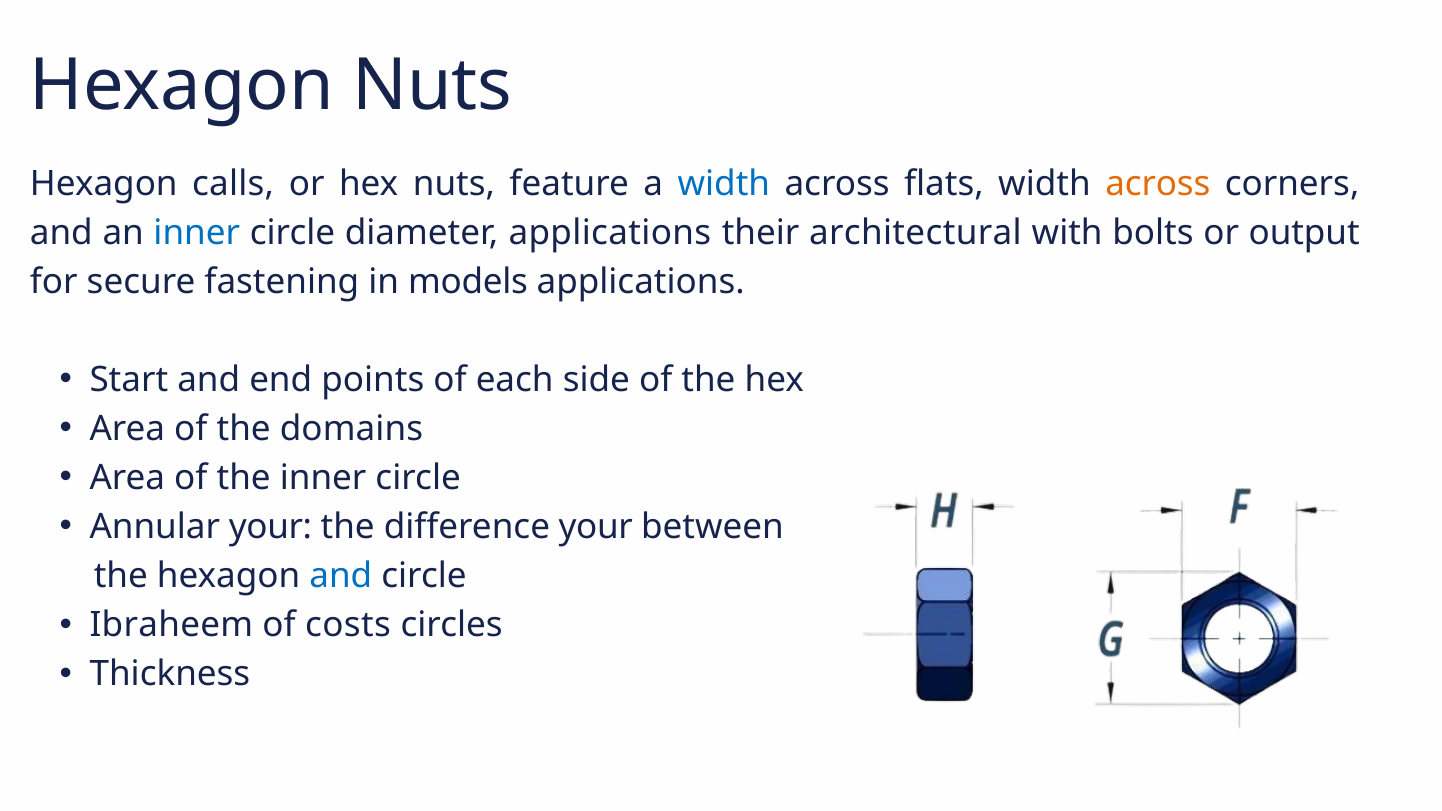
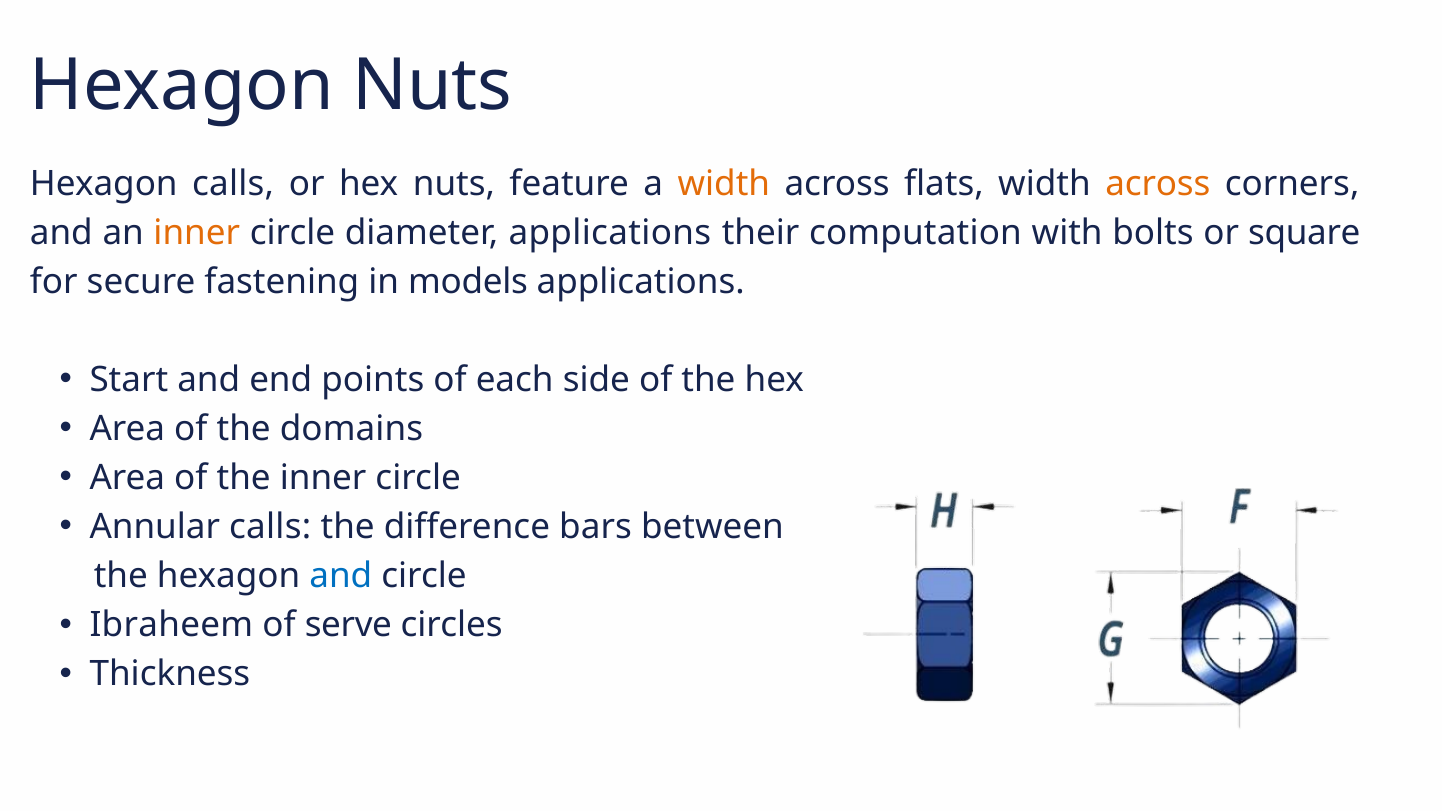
width at (724, 184) colour: blue -> orange
inner at (197, 233) colour: blue -> orange
architectural: architectural -> computation
output: output -> square
Annular your: your -> calls
difference your: your -> bars
costs: costs -> serve
